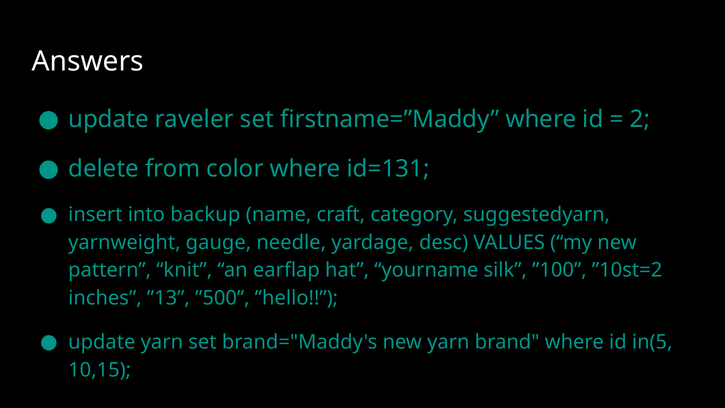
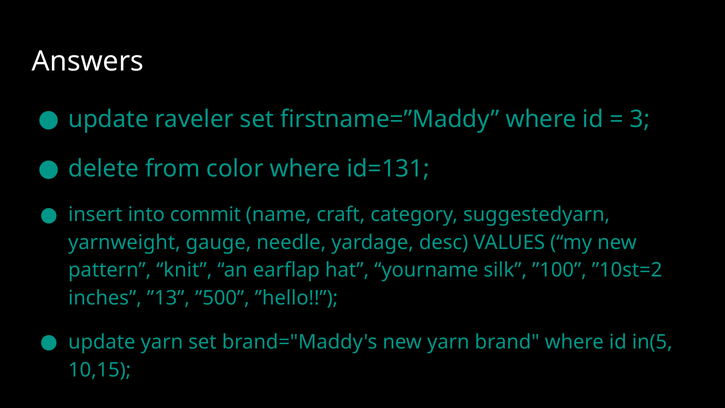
2: 2 -> 3
backup: backup -> commit
